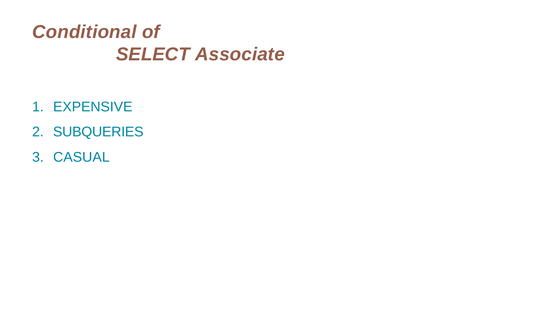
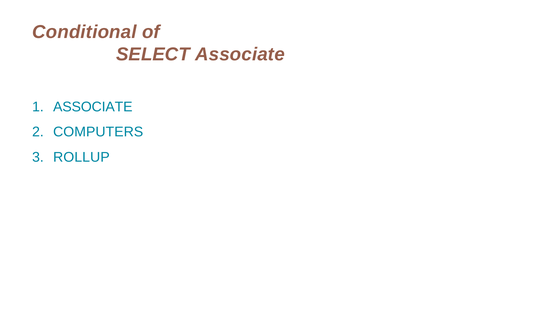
EXPENSIVE at (93, 107): EXPENSIVE -> ASSOCIATE
SUBQUERIES: SUBQUERIES -> COMPUTERS
CASUAL: CASUAL -> ROLLUP
